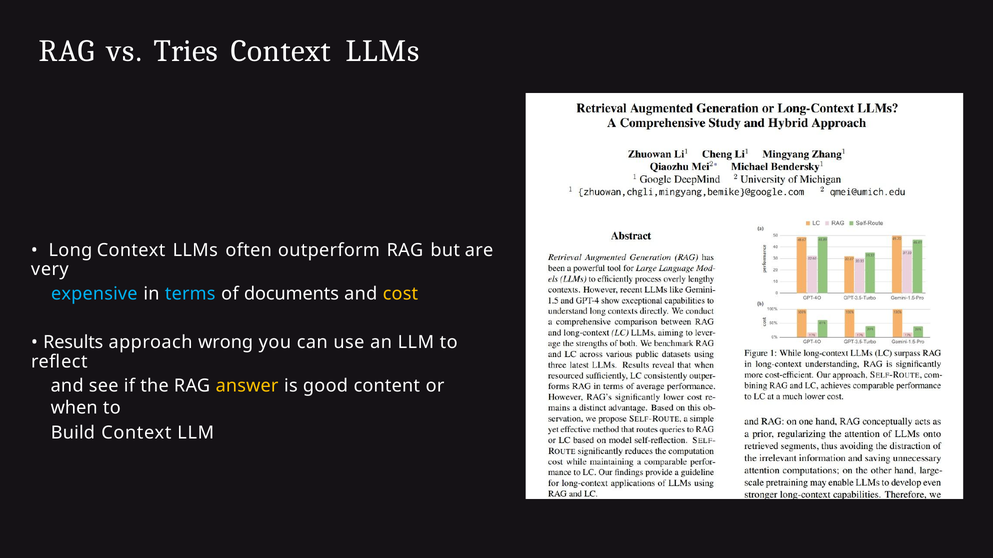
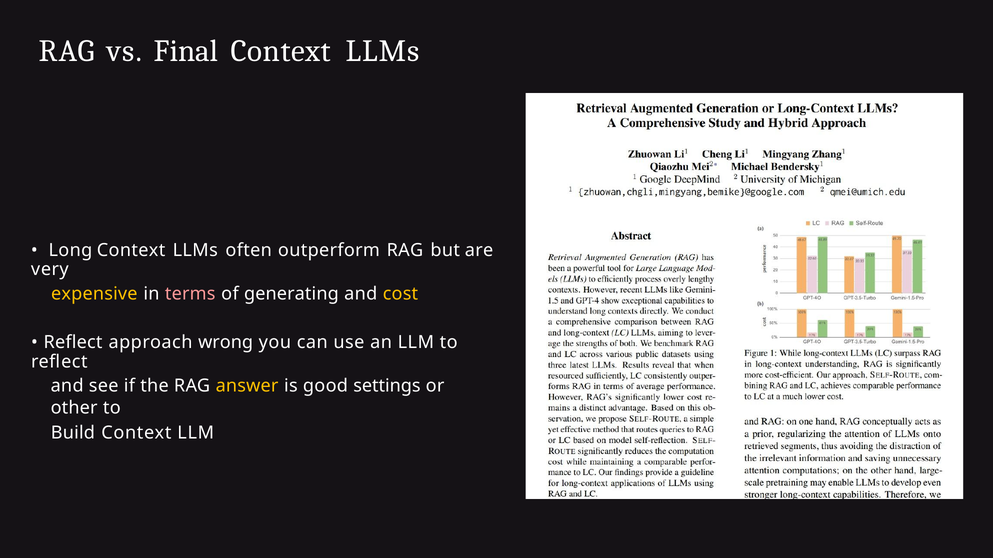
Tries: Tries -> Final
expensive colour: light blue -> yellow
terms colour: light blue -> pink
documents: documents -> generating
Results at (73, 343): Results -> Reflect
content: content -> settings
when: when -> other
